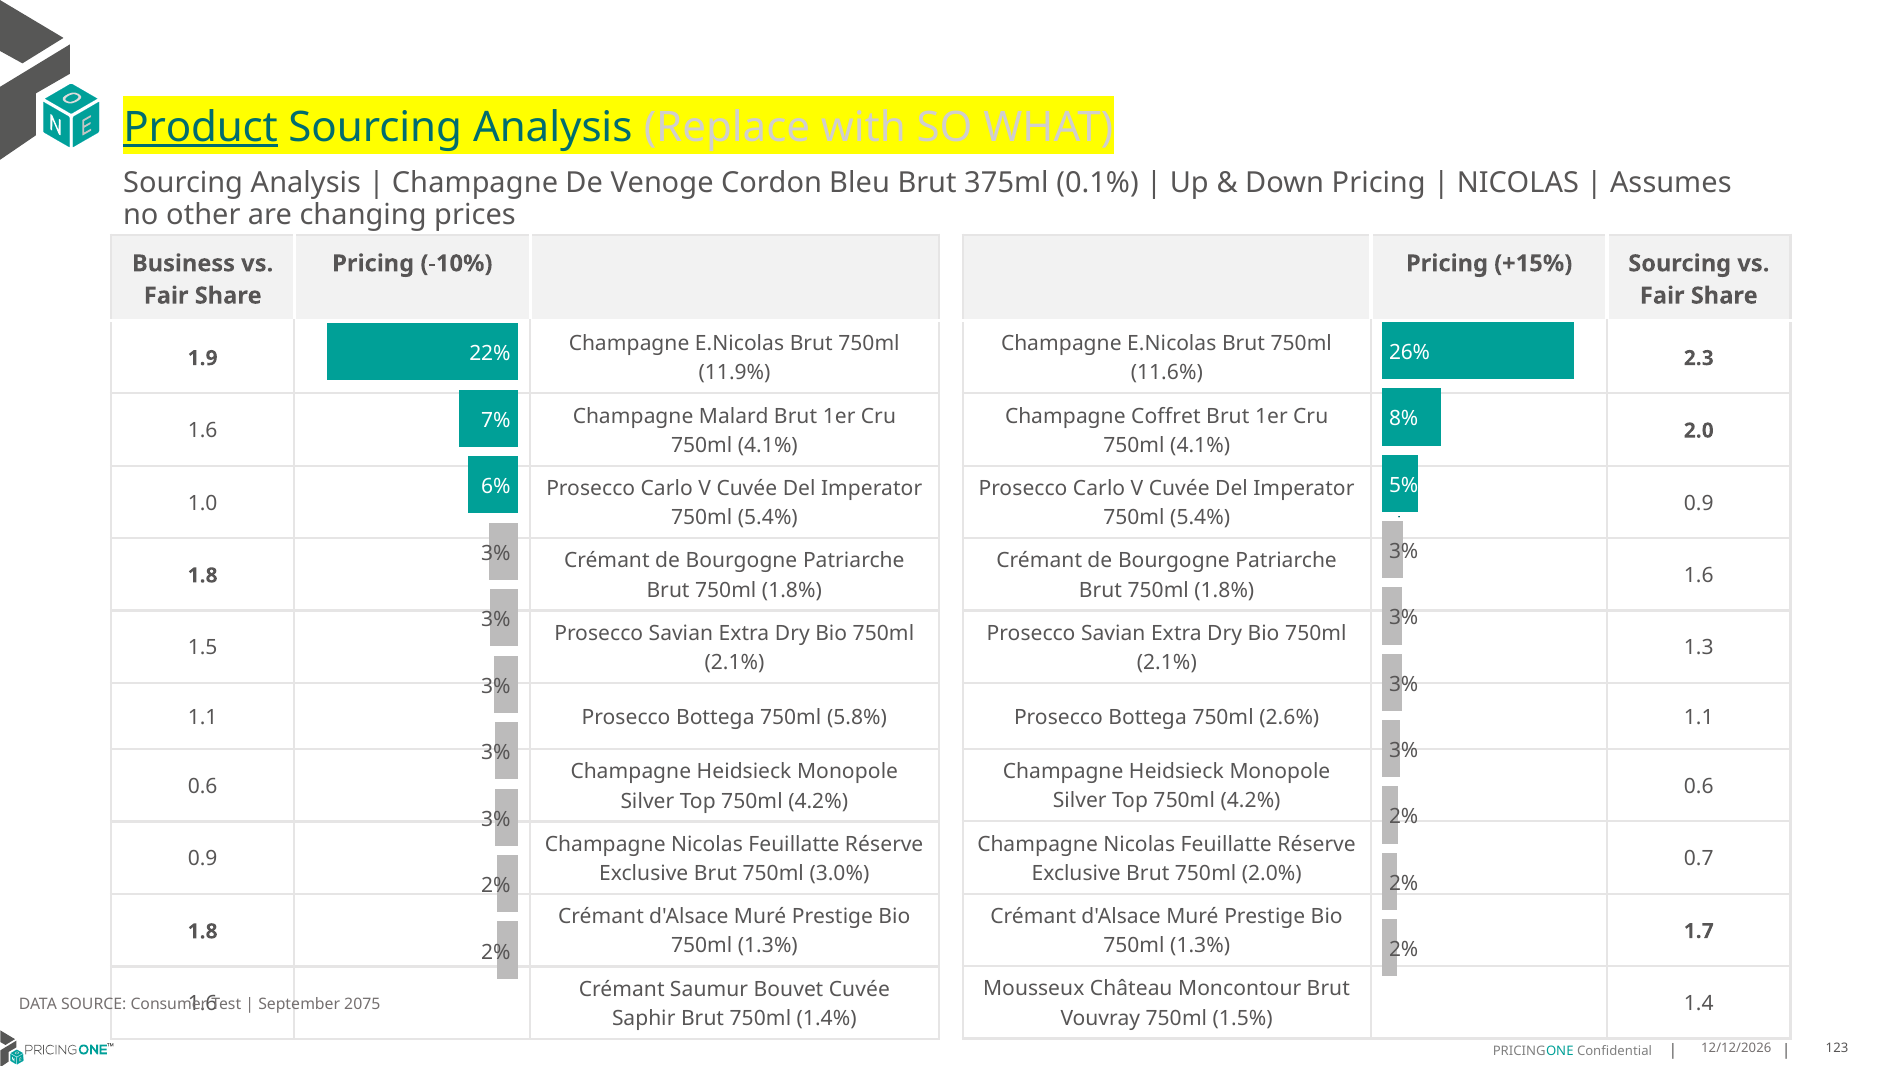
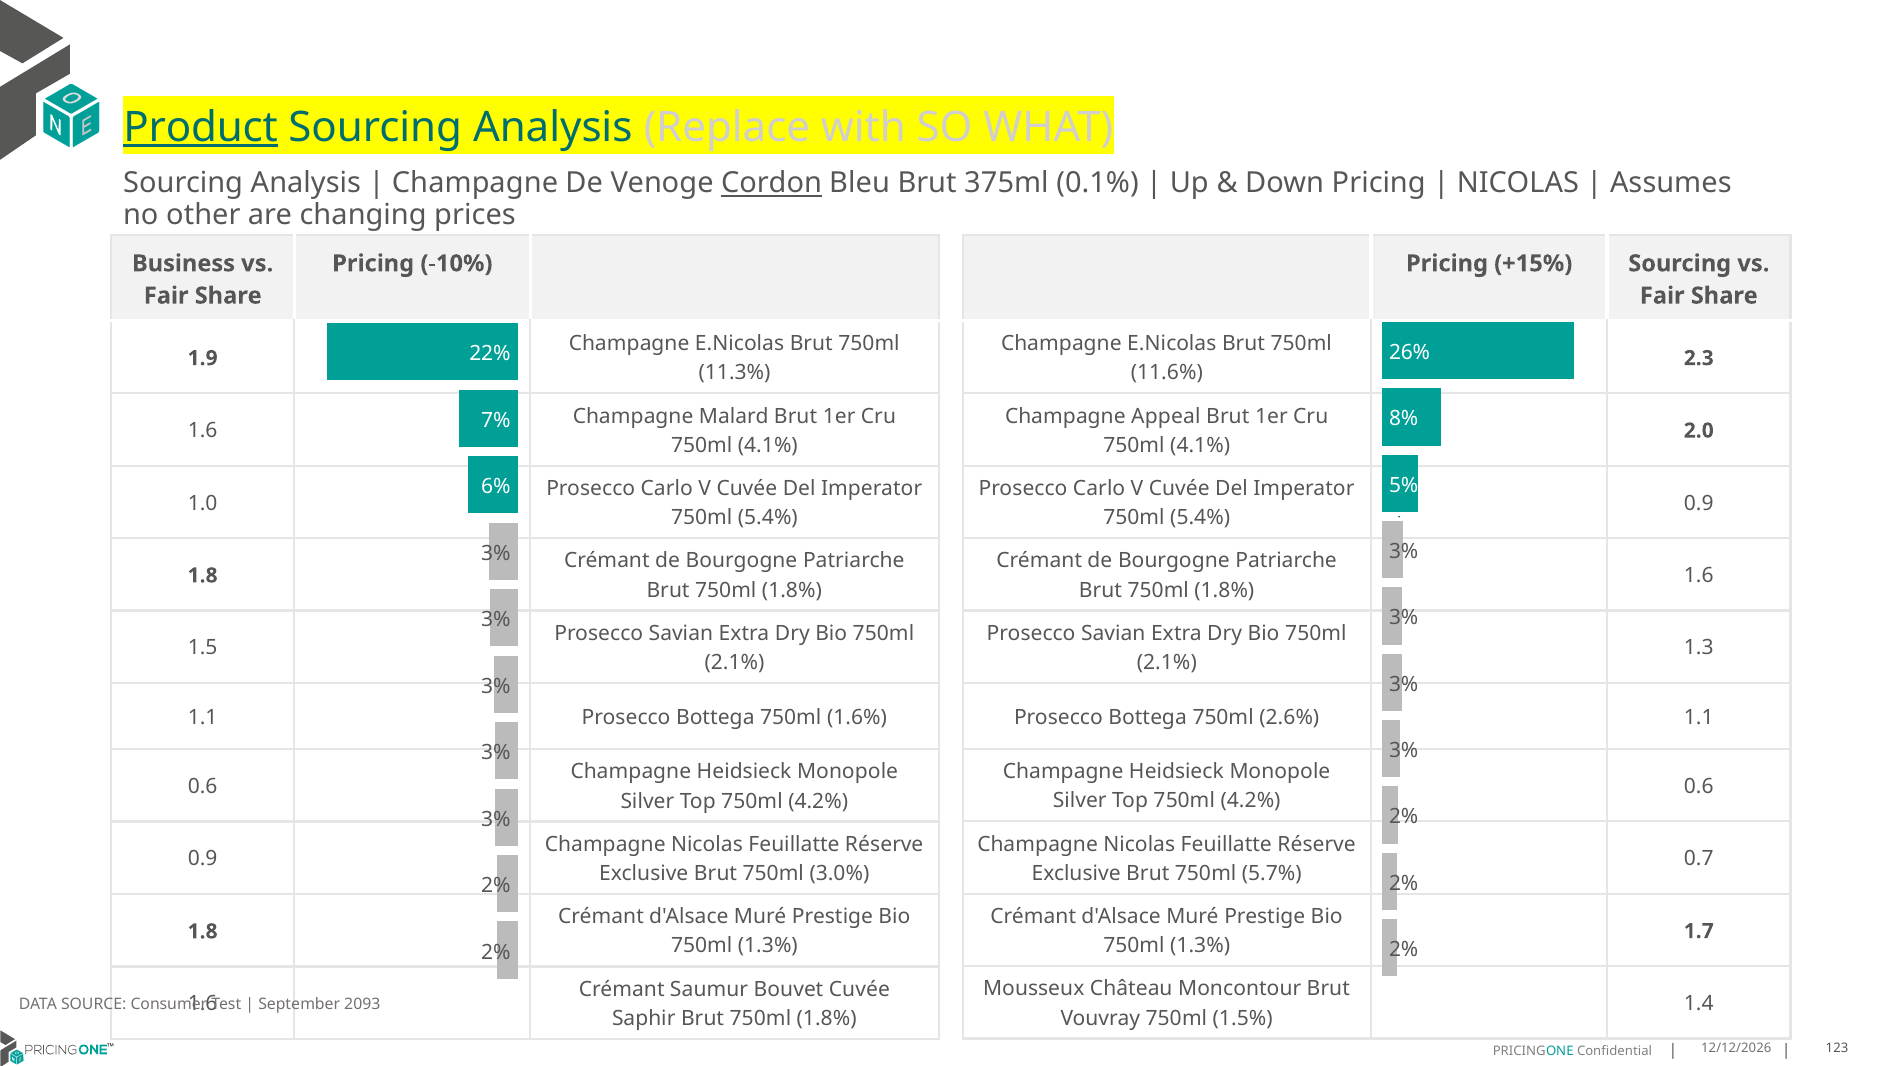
Cordon underline: none -> present
11.9%: 11.9% -> 11.3%
Coffret: Coffret -> Appeal
5.8%: 5.8% -> 1.6%
2.0%: 2.0% -> 5.7%
2075: 2075 -> 2093
Saphir Brut 750ml 1.4%: 1.4% -> 1.8%
